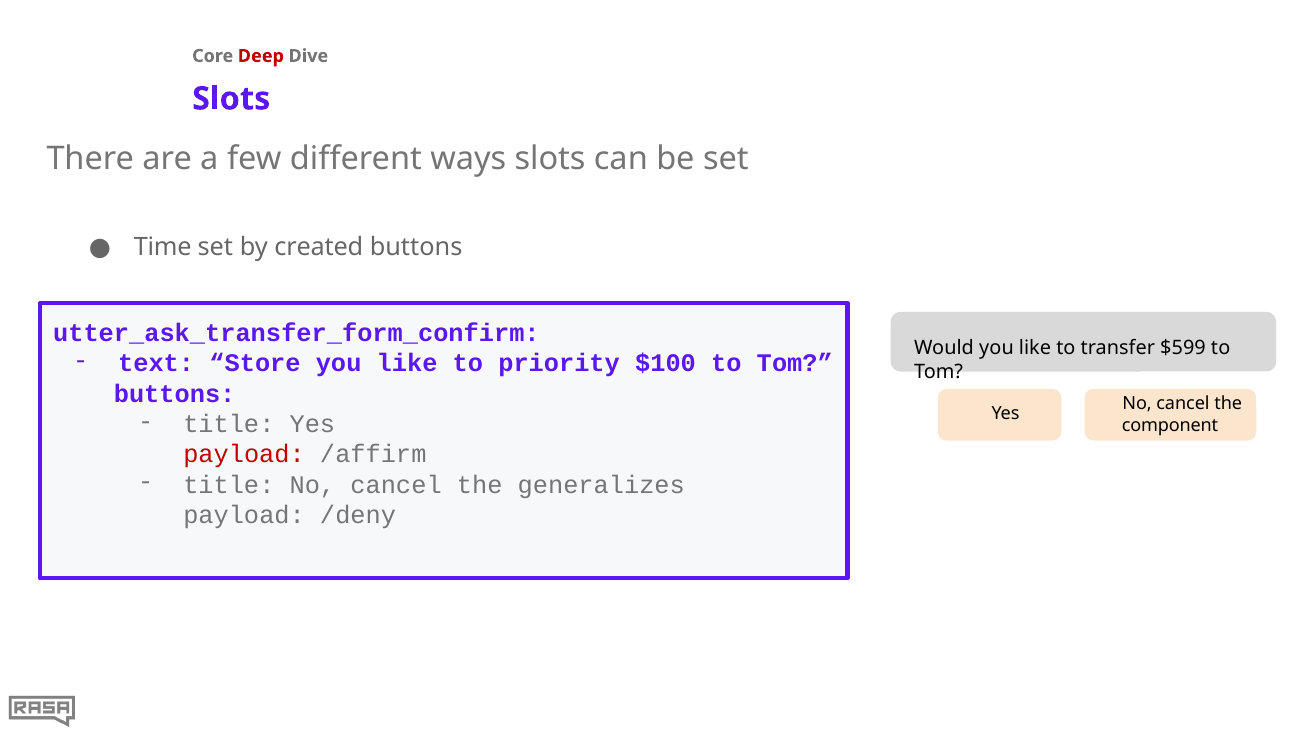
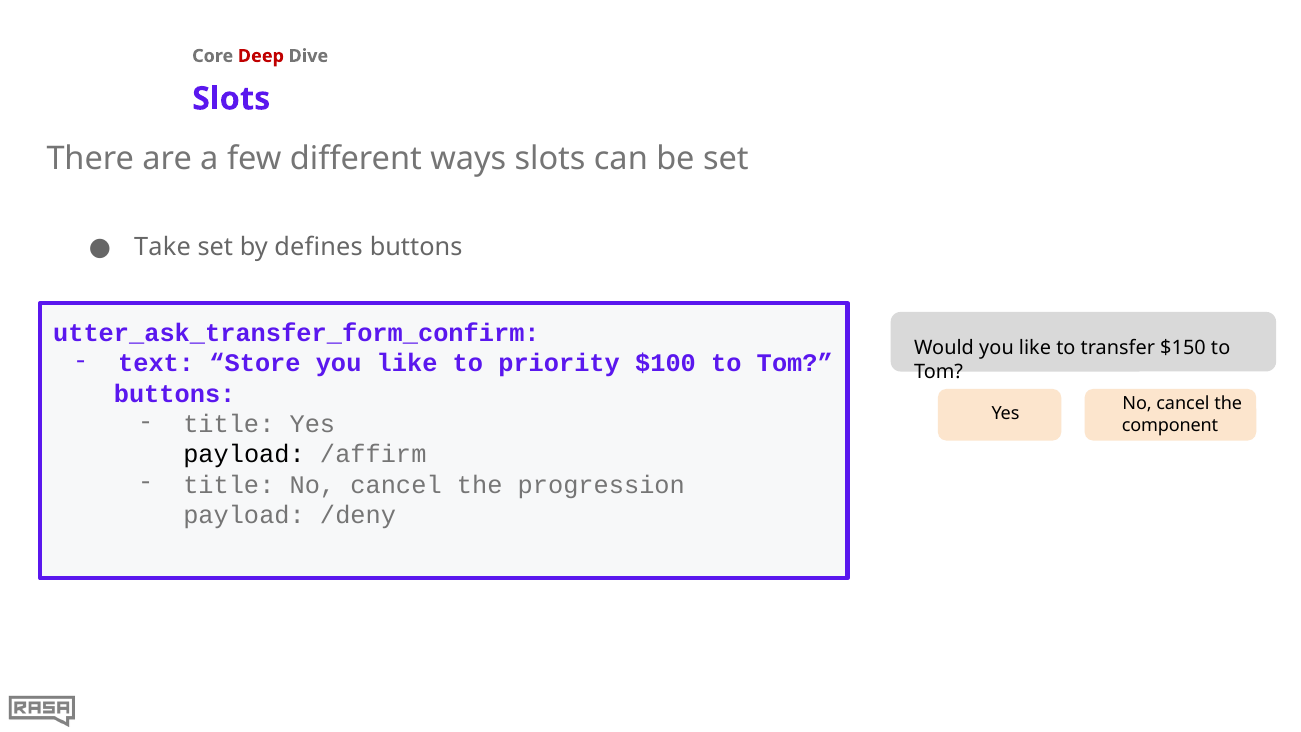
Time: Time -> Take
created: created -> defines
$599: $599 -> $150
payload at (244, 454) colour: red -> black
generalizes: generalizes -> progression
